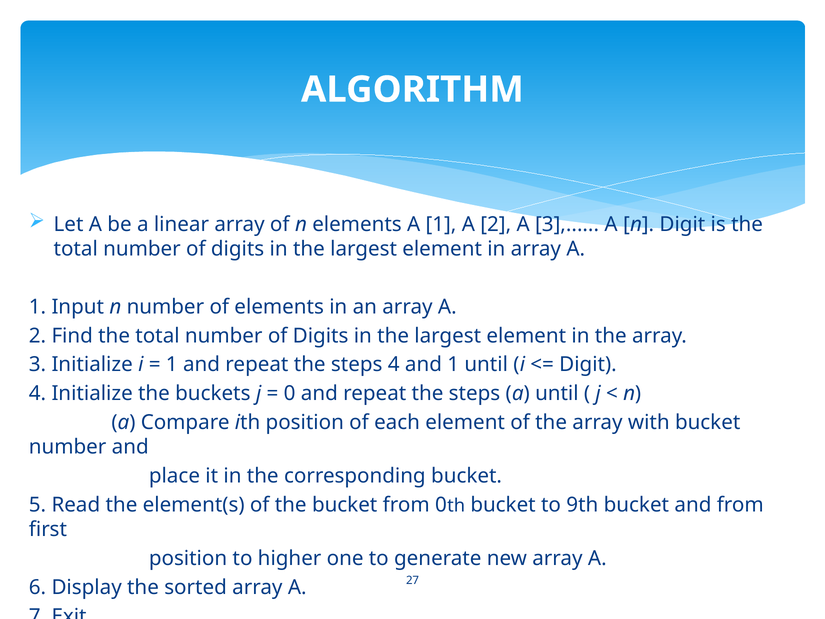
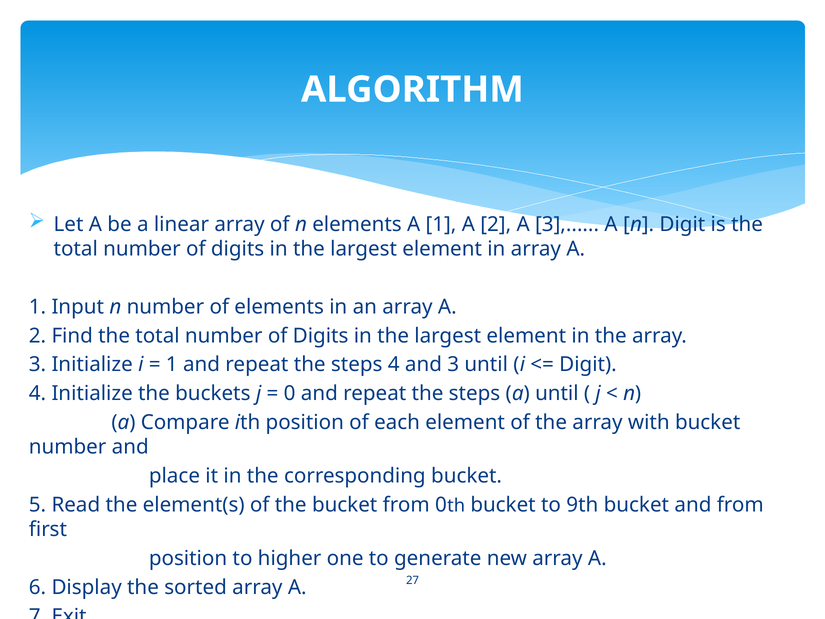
and 1: 1 -> 3
